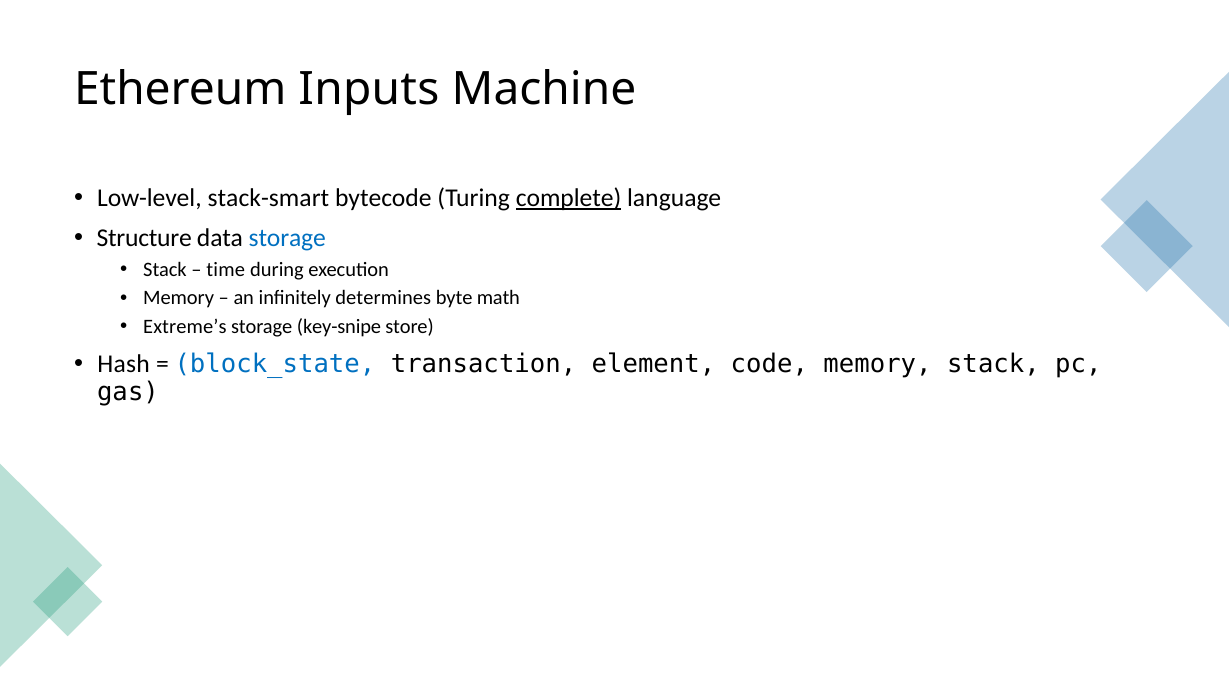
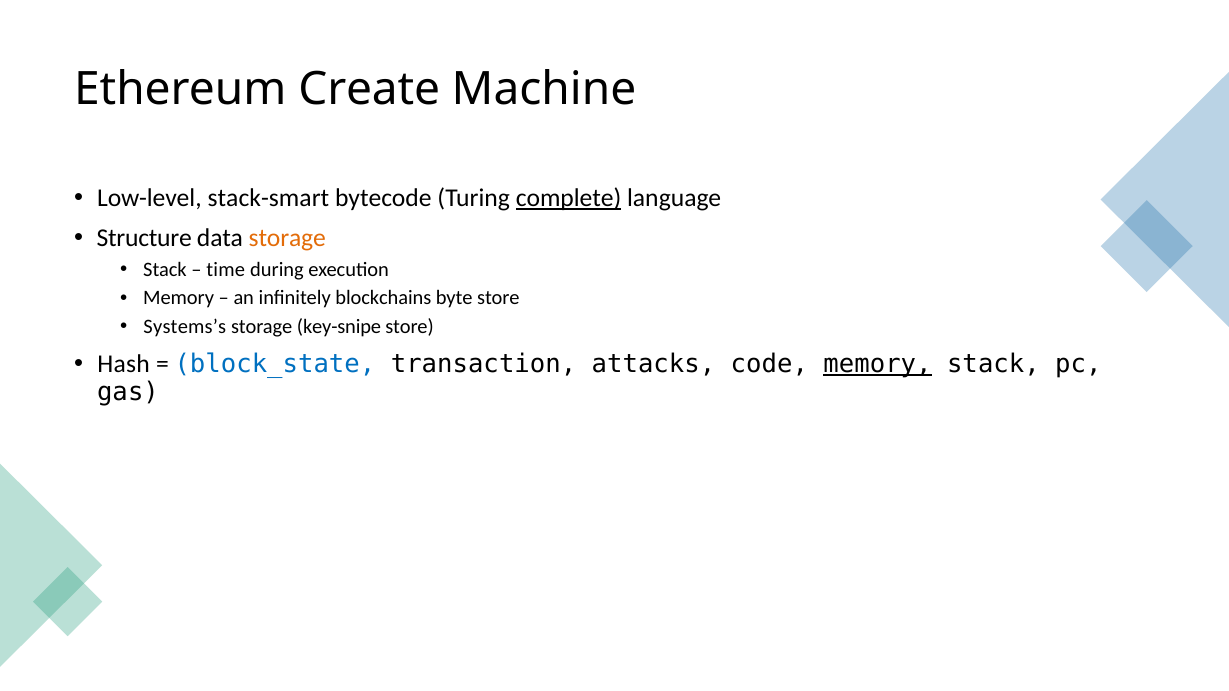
Inputs: Inputs -> Create
storage at (287, 239) colour: blue -> orange
determines: determines -> blockchains
byte math: math -> store
Extreme’s: Extreme’s -> Systems’s
element: element -> attacks
memory at (878, 364) underline: none -> present
